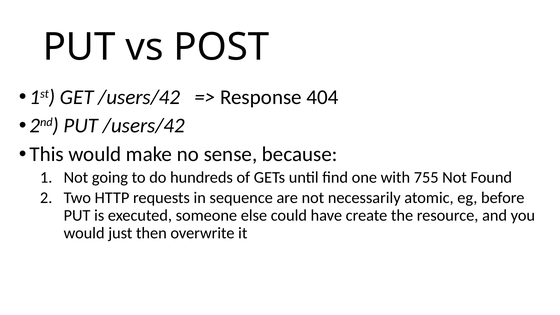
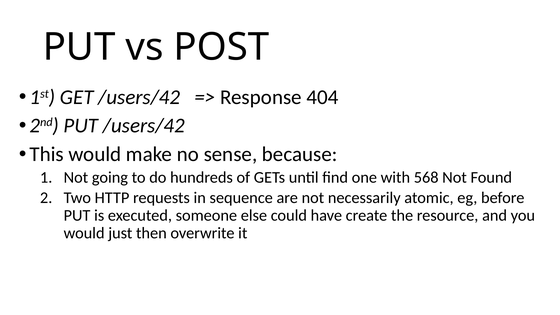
755: 755 -> 568
